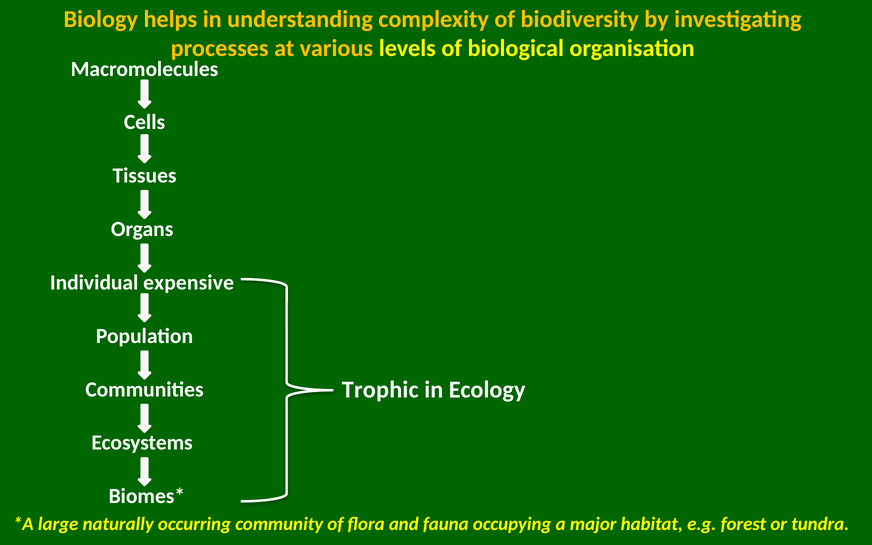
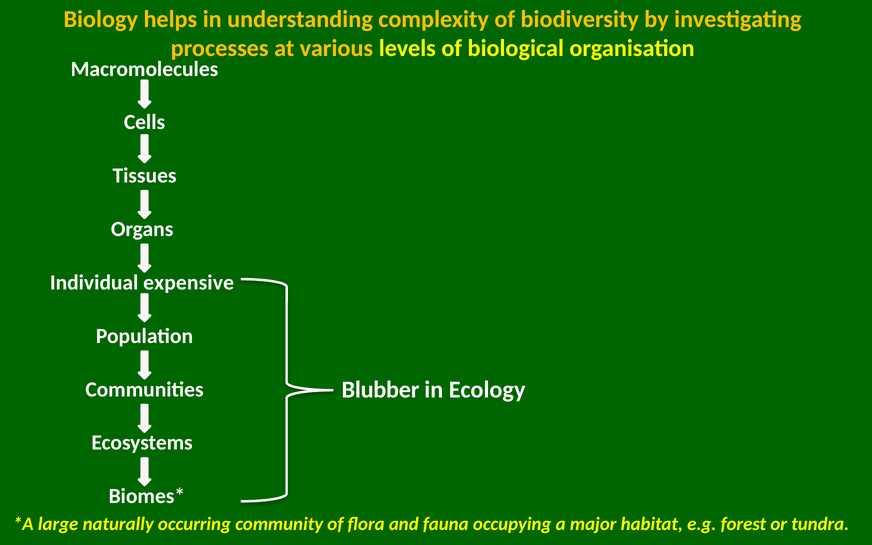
Trophic: Trophic -> Blubber
